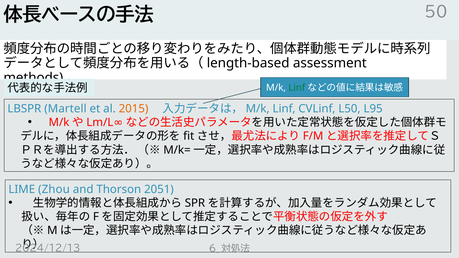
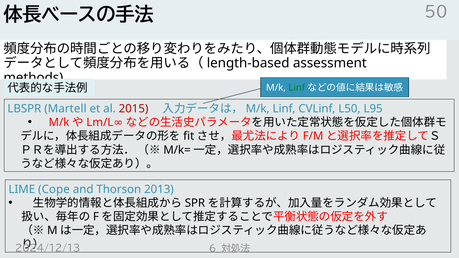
2015 colour: orange -> red
Zhou: Zhou -> Cope
2051: 2051 -> 2013
